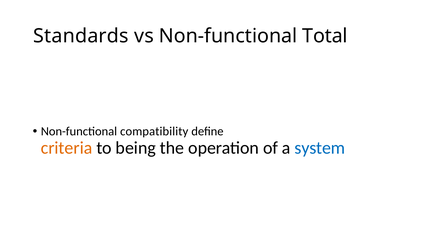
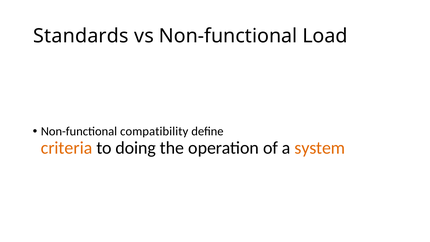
Total: Total -> Load
being: being -> doing
system colour: blue -> orange
